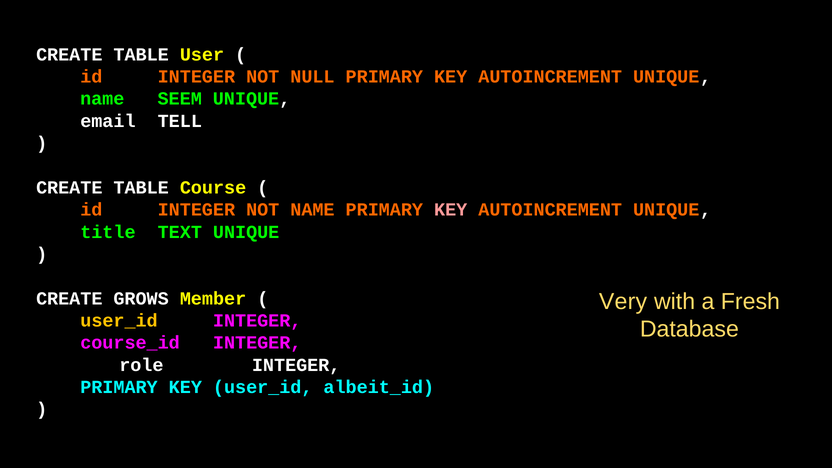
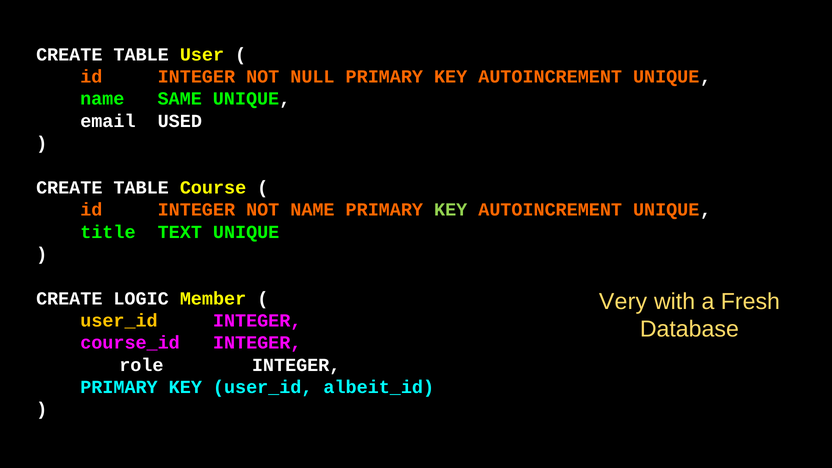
SEEM: SEEM -> SAME
TELL: TELL -> USED
KEY at (451, 210) colour: pink -> light green
GROWS: GROWS -> LOGIC
